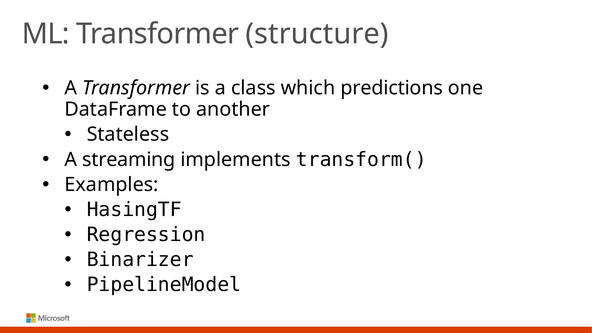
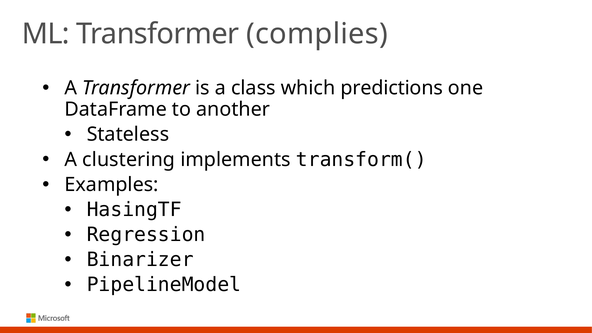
structure: structure -> complies
streaming: streaming -> clustering
